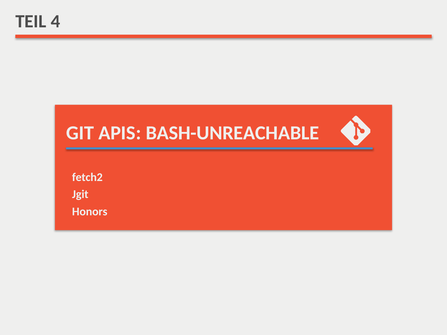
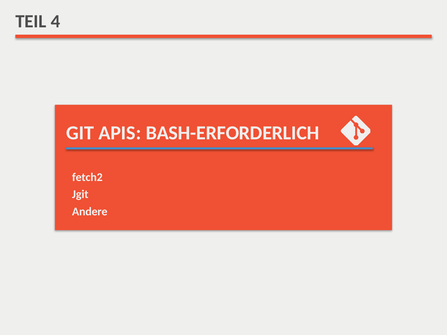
BASH-UNREACHABLE: BASH-UNREACHABLE -> BASH-ERFORDERLICH
Honors: Honors -> Andere
